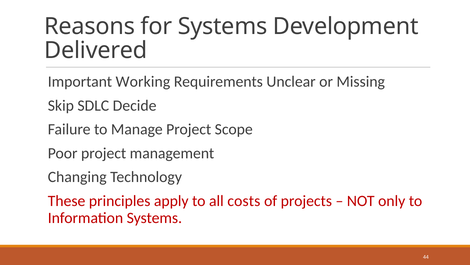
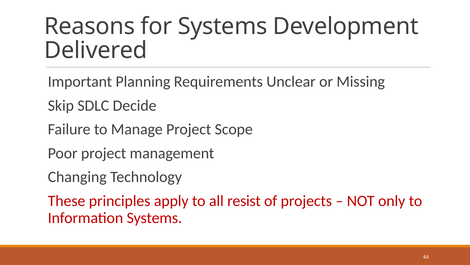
Working: Working -> Planning
costs: costs -> resist
